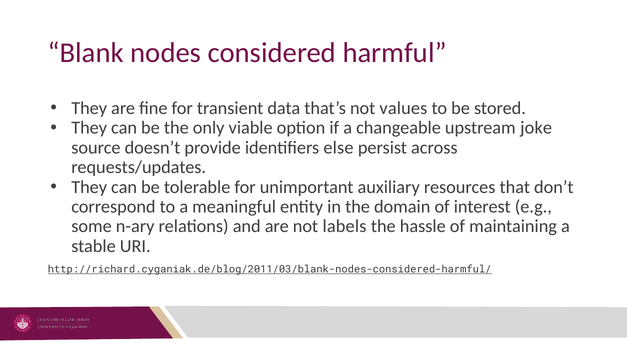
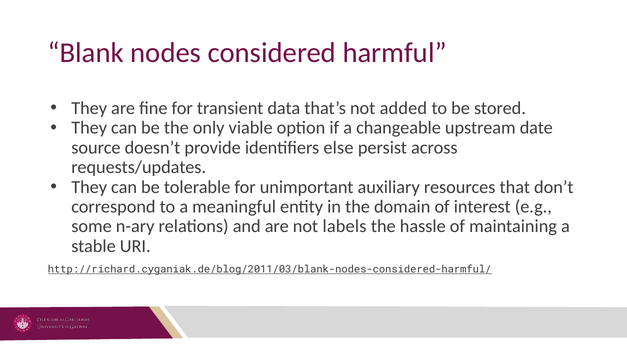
values: values -> added
joke: joke -> date
